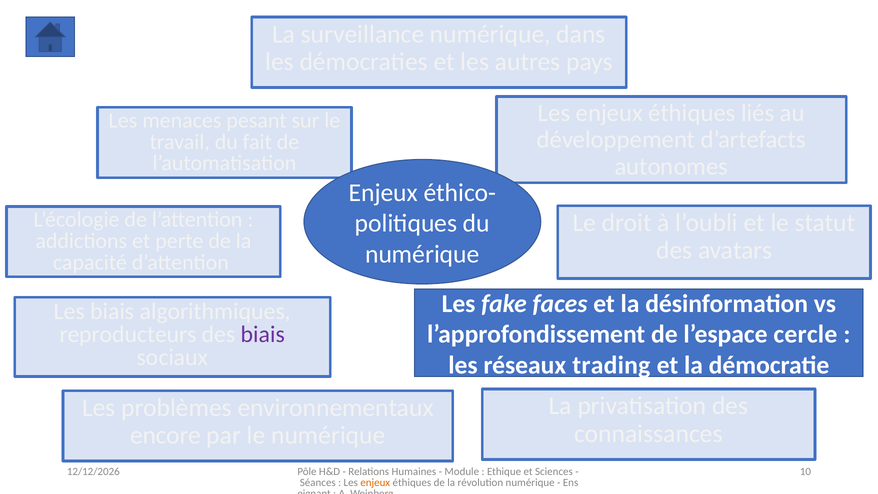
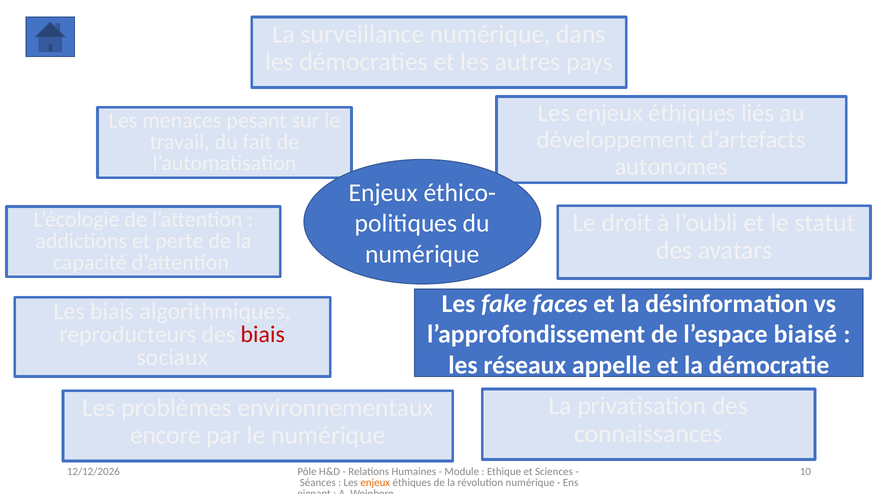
cercle: cercle -> biaisé
biais at (263, 334) colour: purple -> red
trading: trading -> appelle
